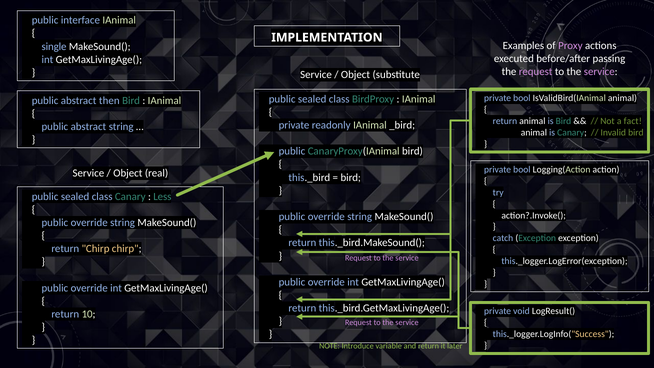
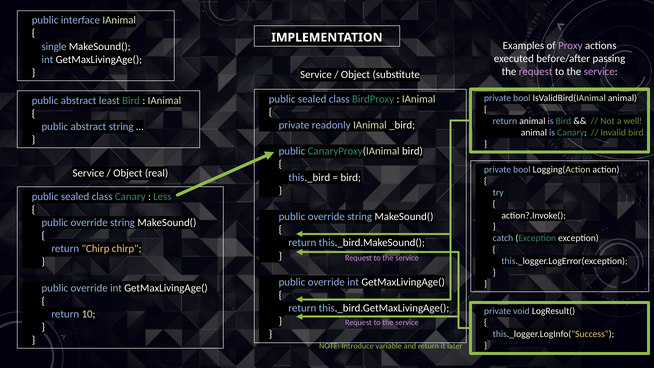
then: then -> least
fact: fact -> well
